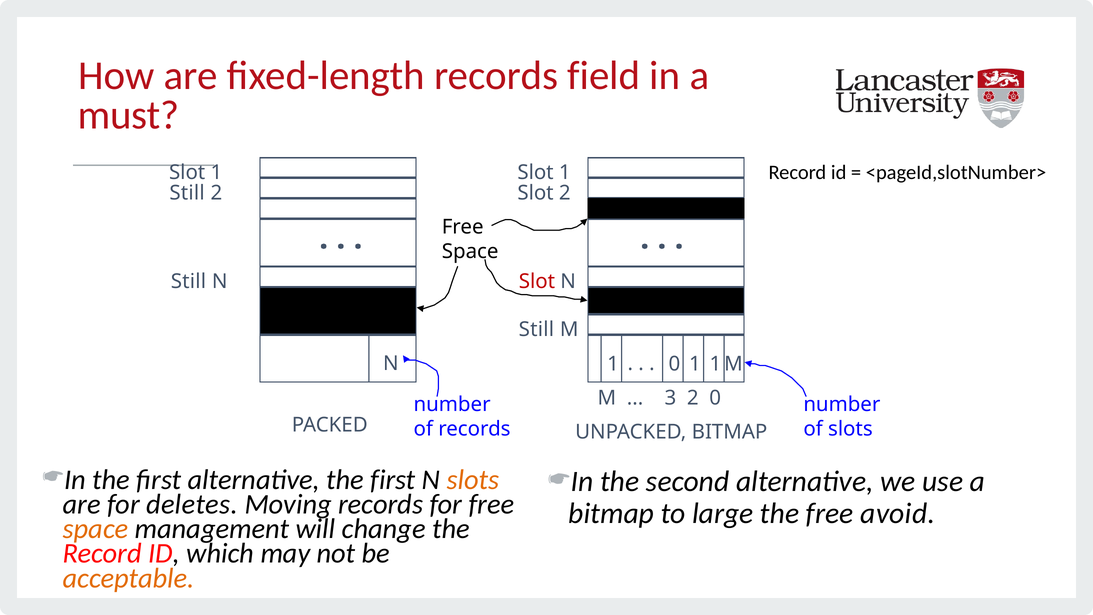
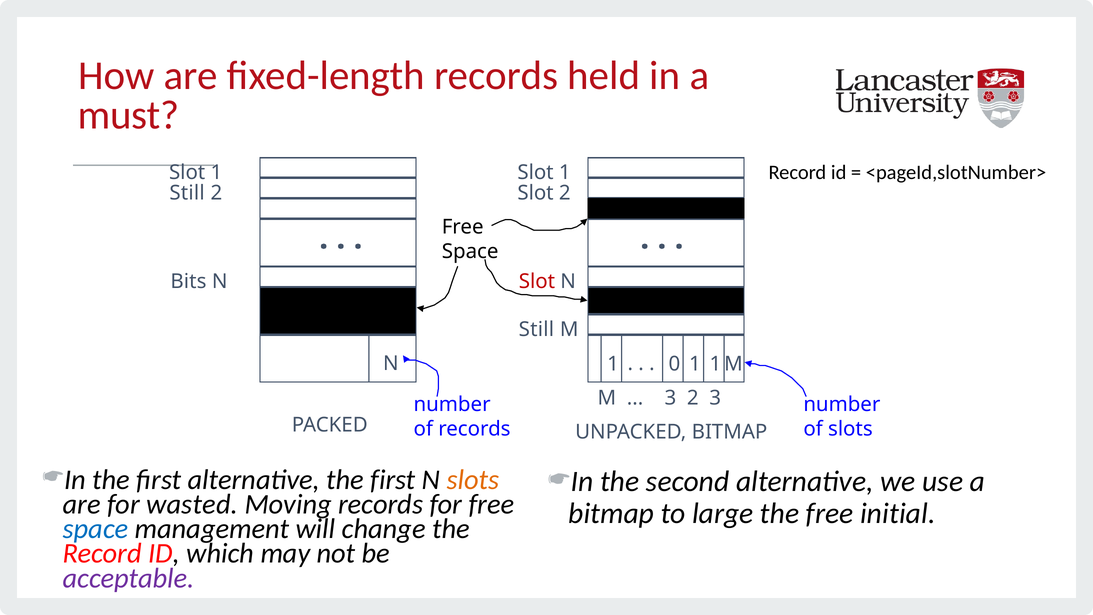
field: field -> held
Still at (188, 282): Still -> Bits
2 0: 0 -> 3
deletes: deletes -> wasted
avoid: avoid -> initial
space at (96, 529) colour: orange -> blue
acceptable colour: orange -> purple
